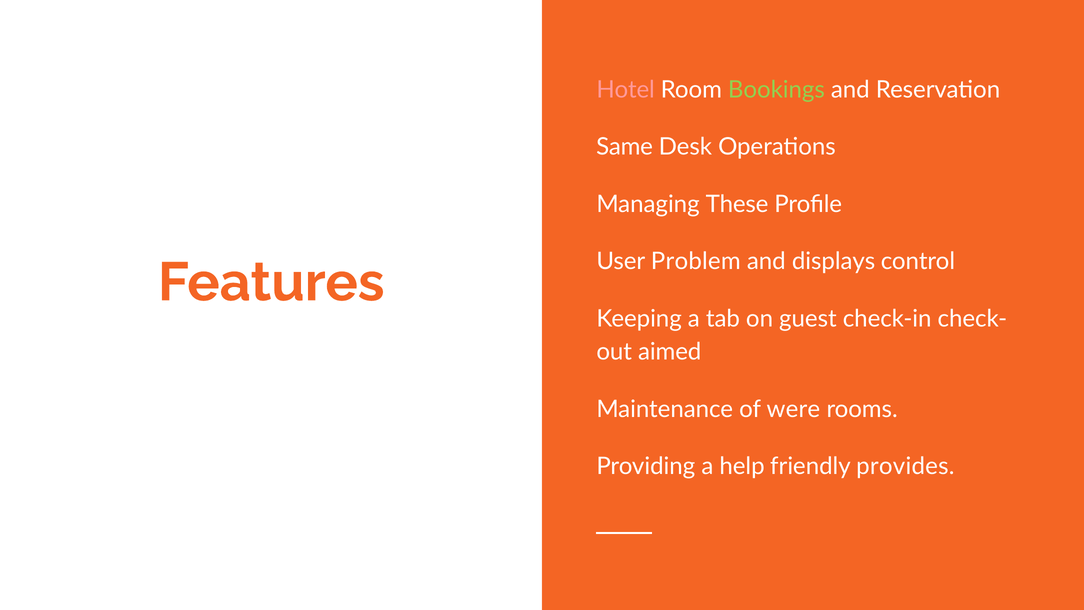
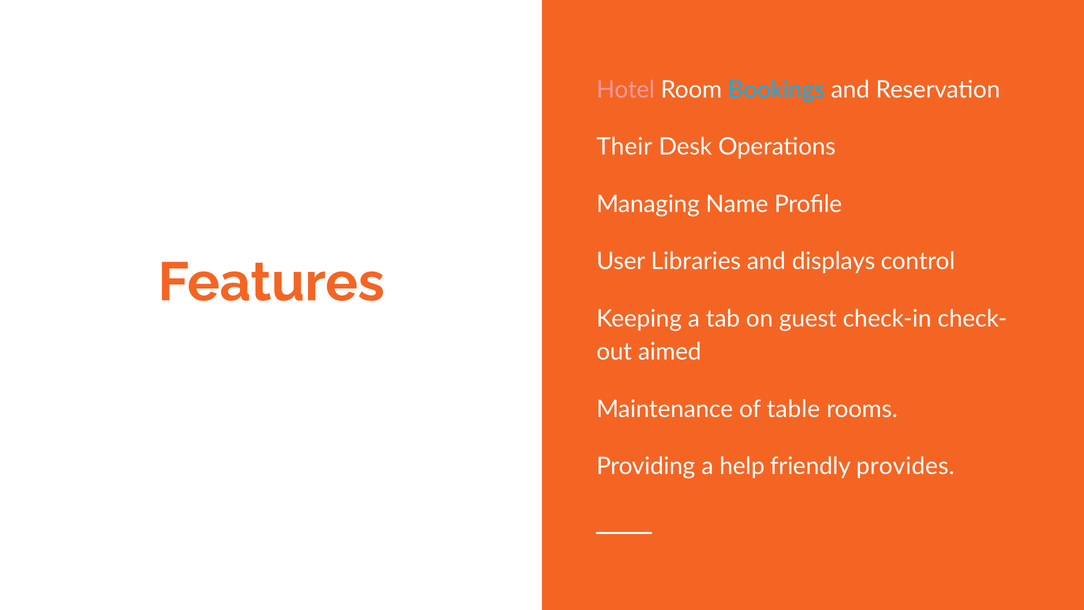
Bookings colour: light green -> light blue
Same: Same -> Their
These: These -> Name
Problem: Problem -> Libraries
were: were -> table
